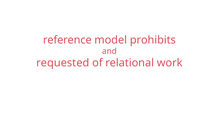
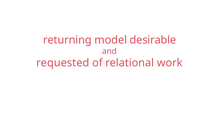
reference: reference -> returning
prohibits: prohibits -> desirable
